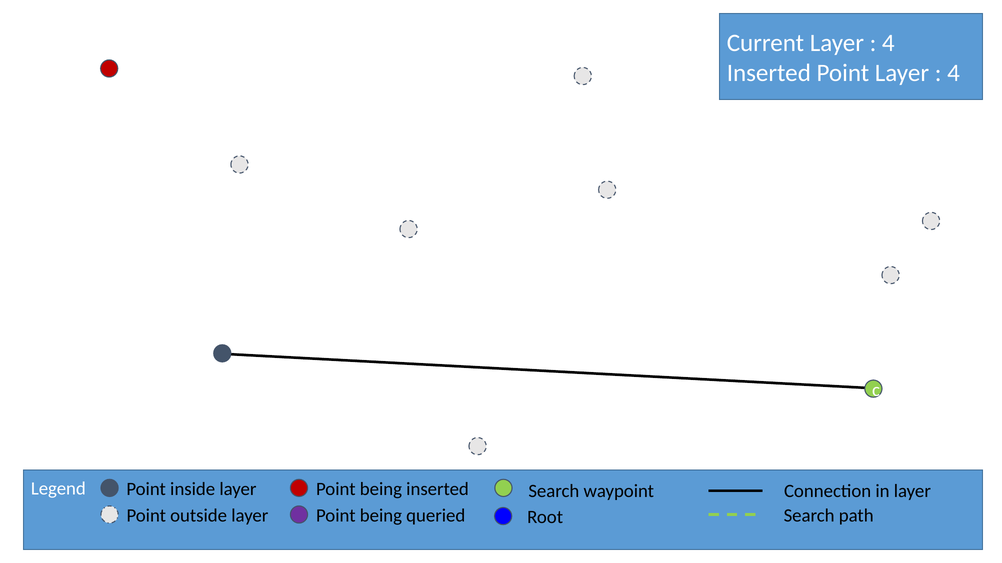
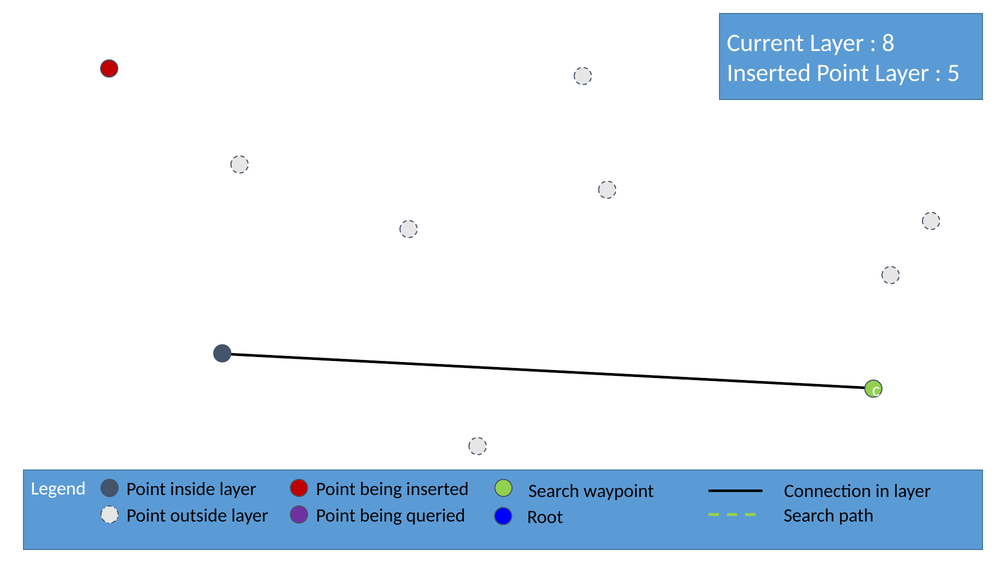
4 at (888, 43): 4 -> 8
4 at (954, 73): 4 -> 5
